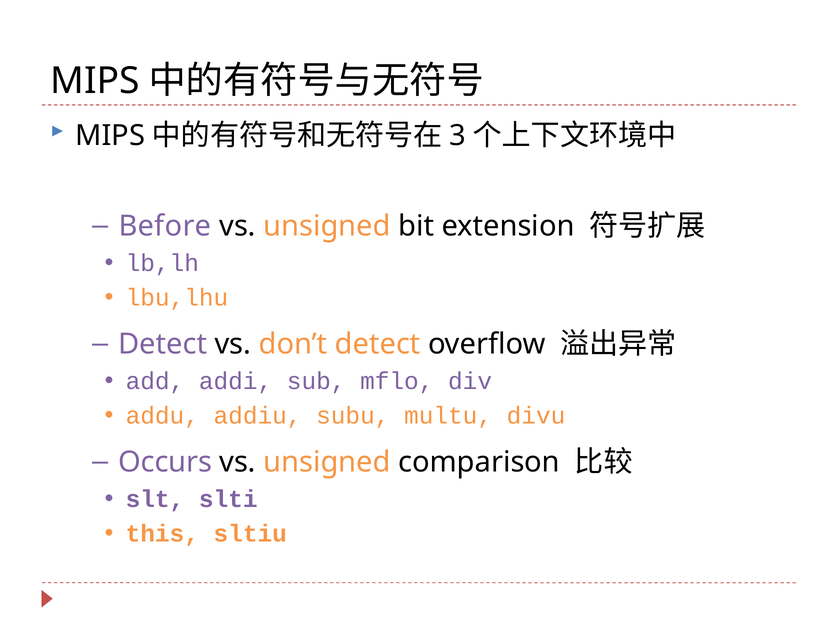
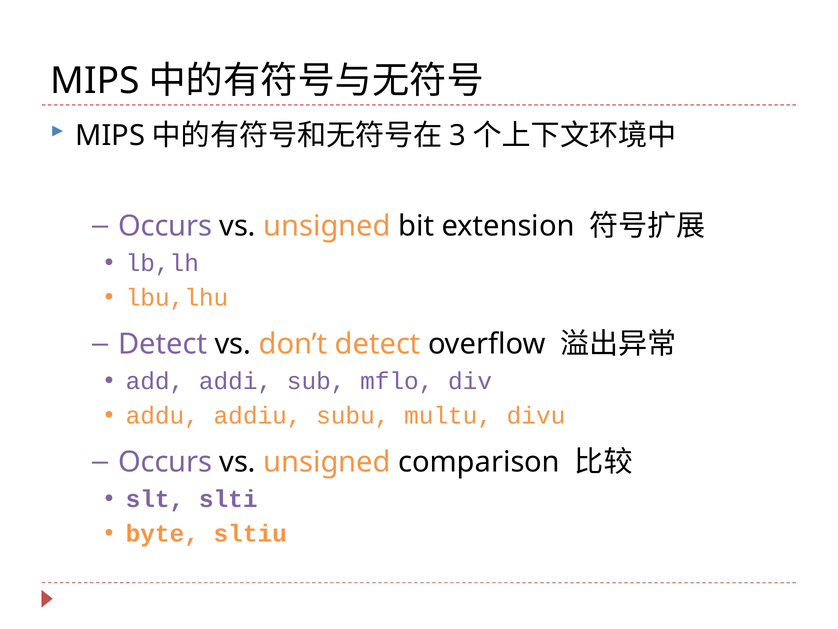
Before at (165, 226): Before -> Occurs
this: this -> byte
